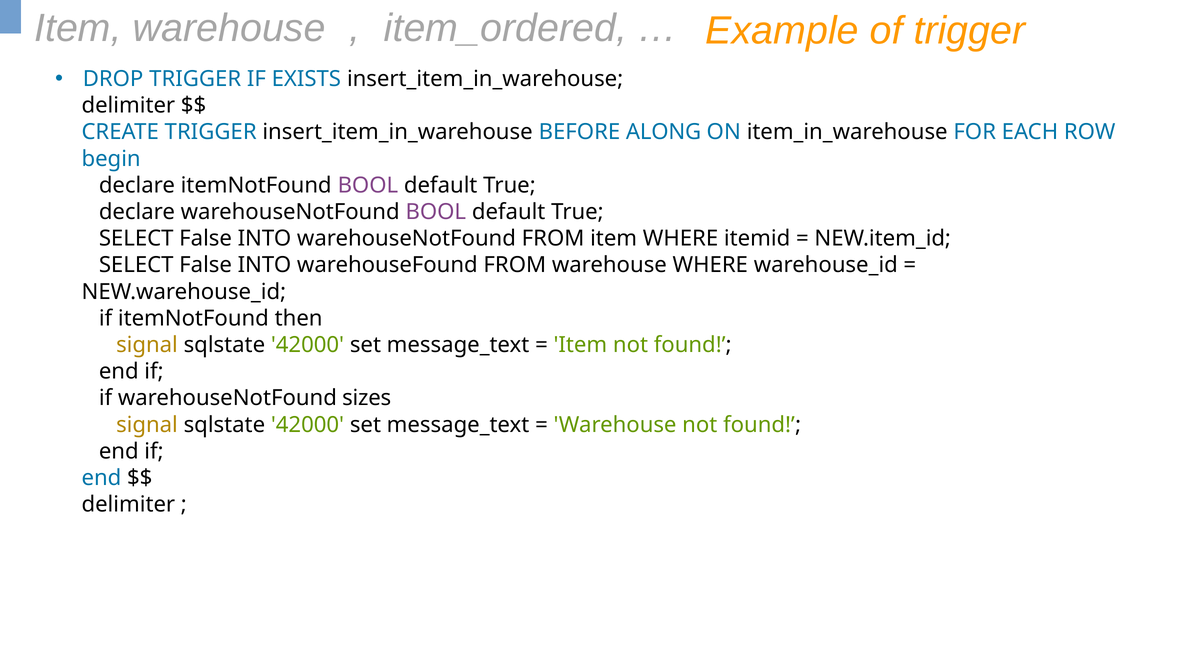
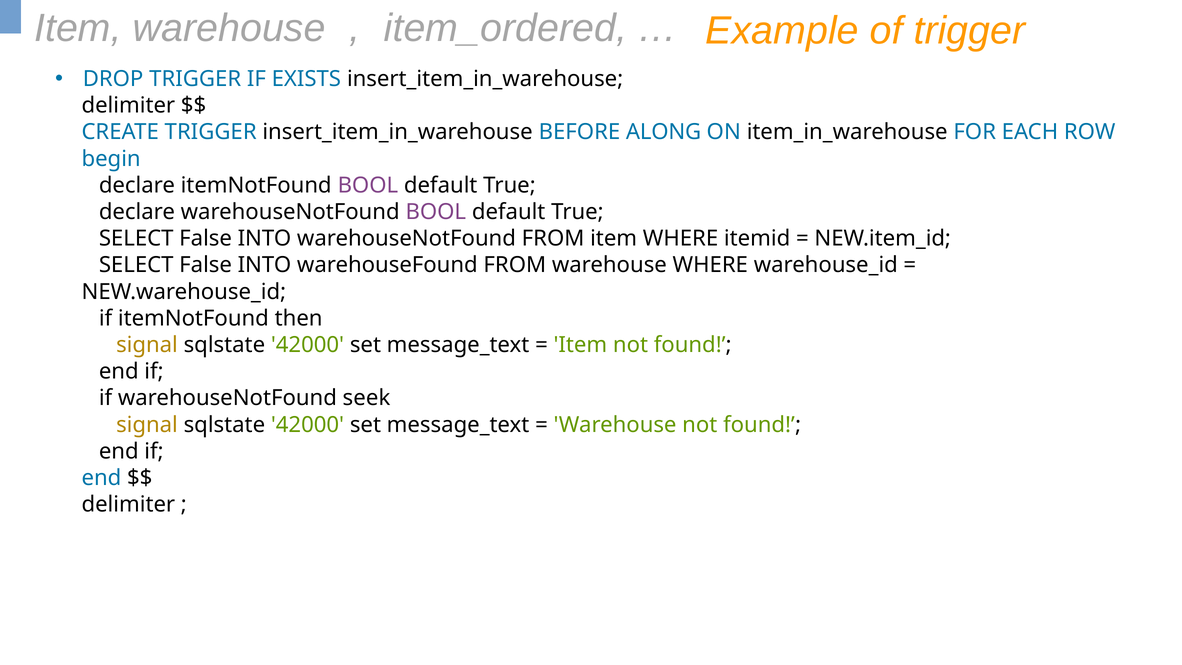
sizes: sizes -> seek
